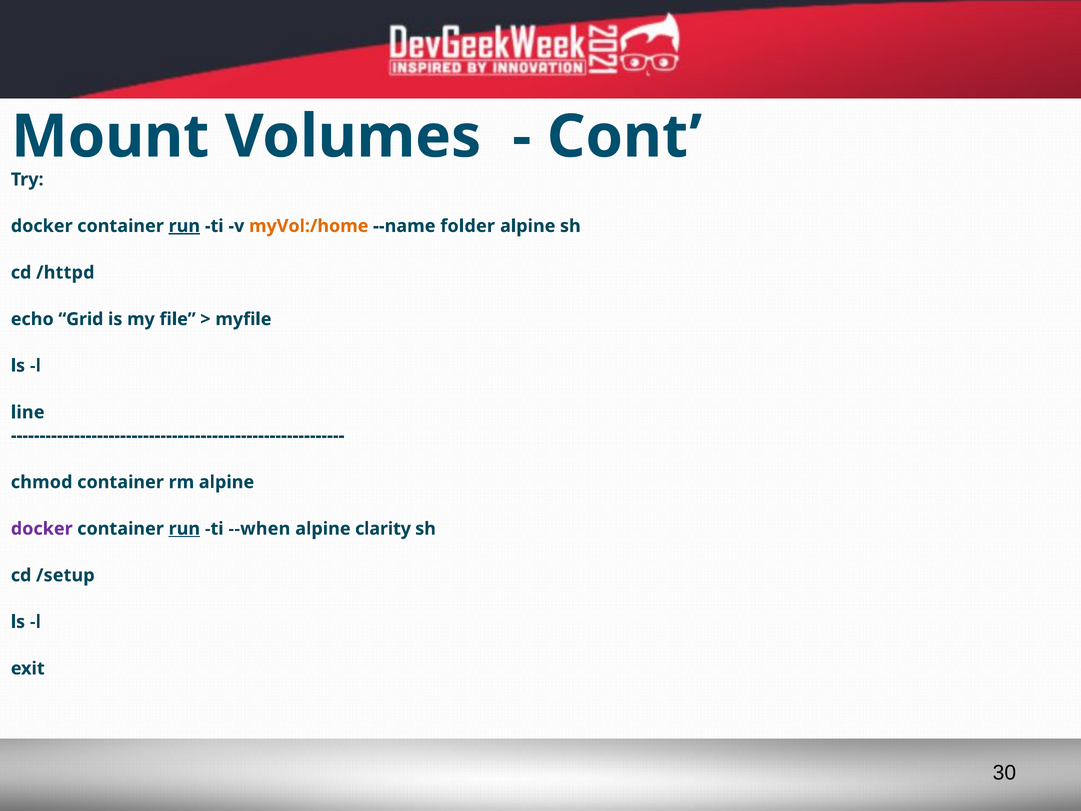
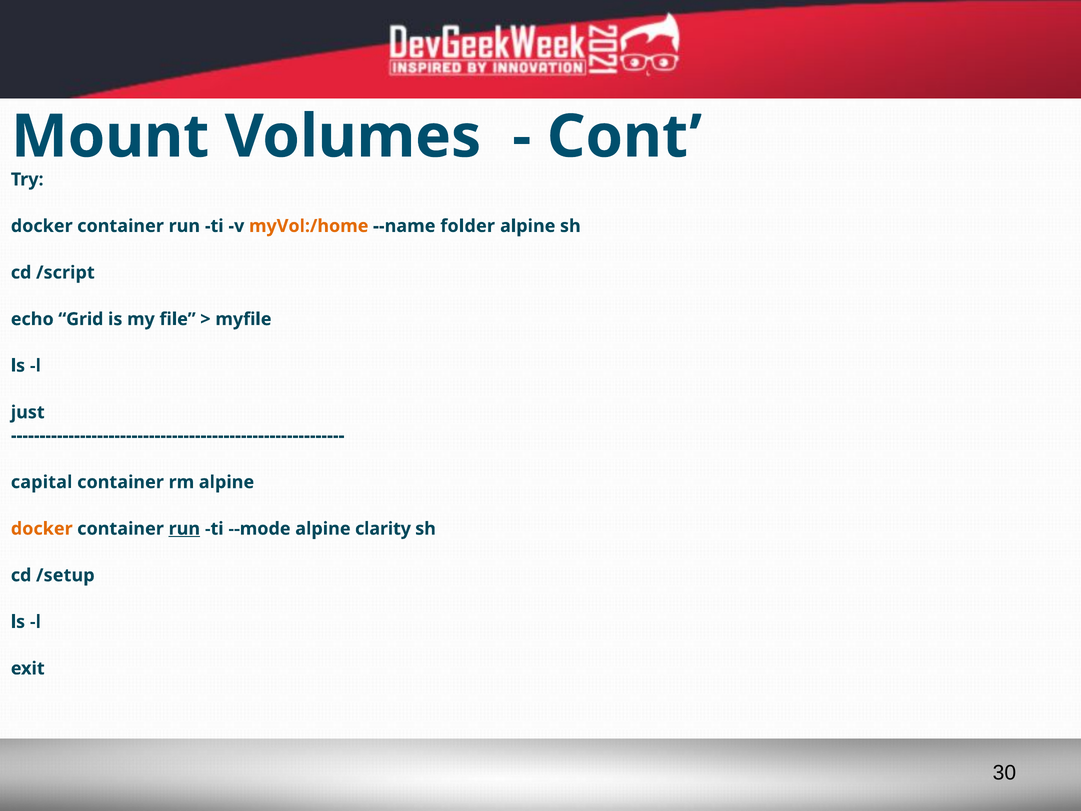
run at (184, 226) underline: present -> none
/httpd: /httpd -> /script
line: line -> just
chmod: chmod -> capital
docker at (42, 529) colour: purple -> orange
--when: --when -> --mode
